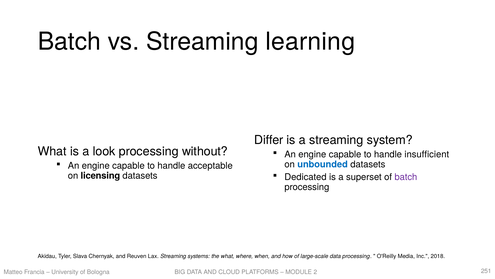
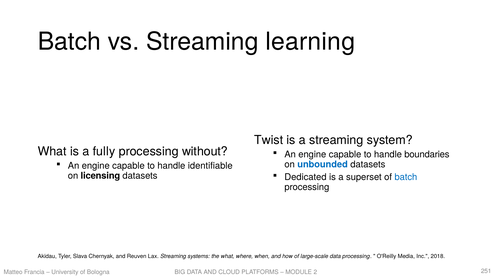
Differ: Differ -> Twist
look: look -> fully
insufficient: insufficient -> boundaries
acceptable: acceptable -> identifiable
batch at (406, 177) colour: purple -> blue
